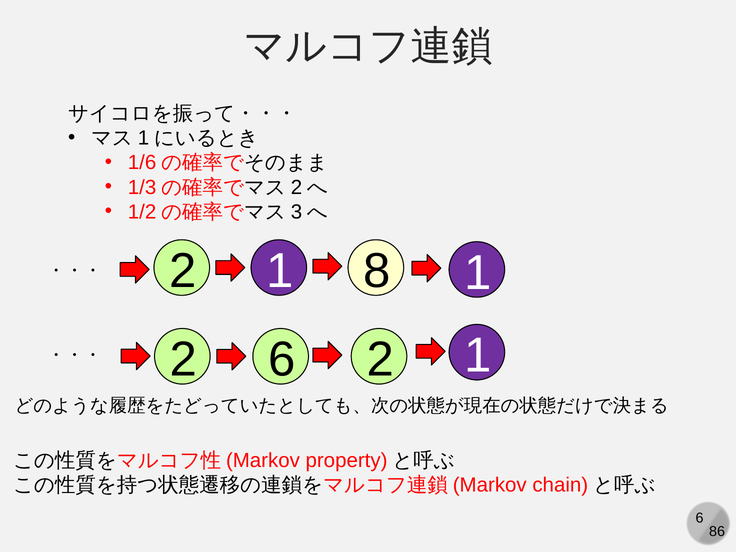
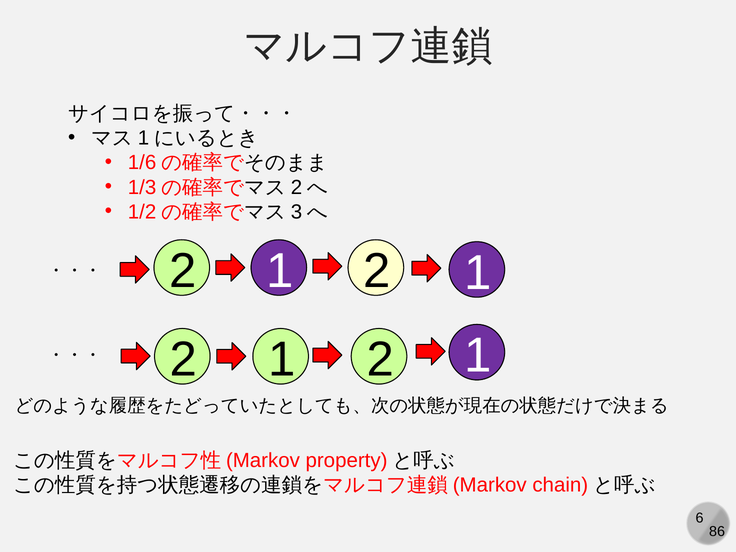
2 8: 8 -> 2
6 at (282, 360): 6 -> 1
